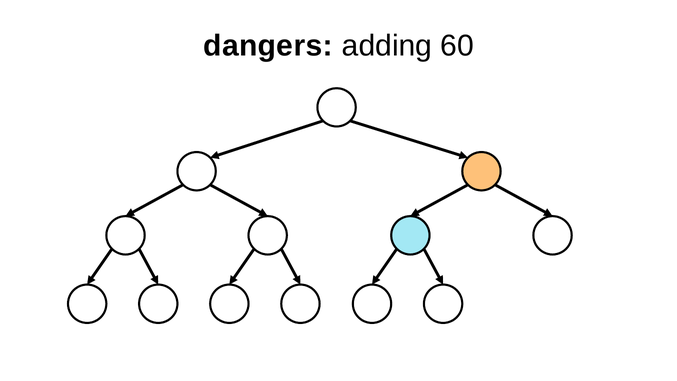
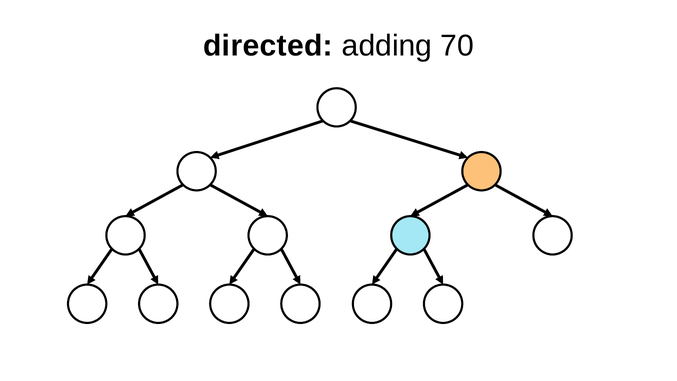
dangers: dangers -> directed
60: 60 -> 70
